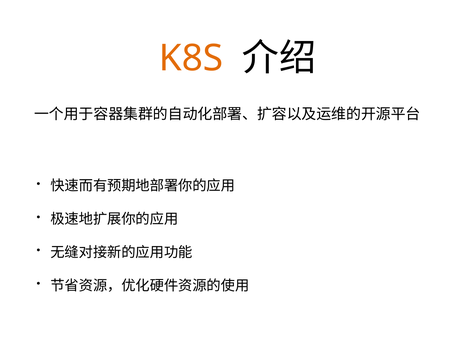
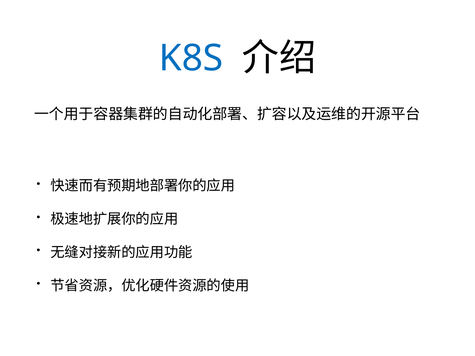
K8S colour: orange -> blue
